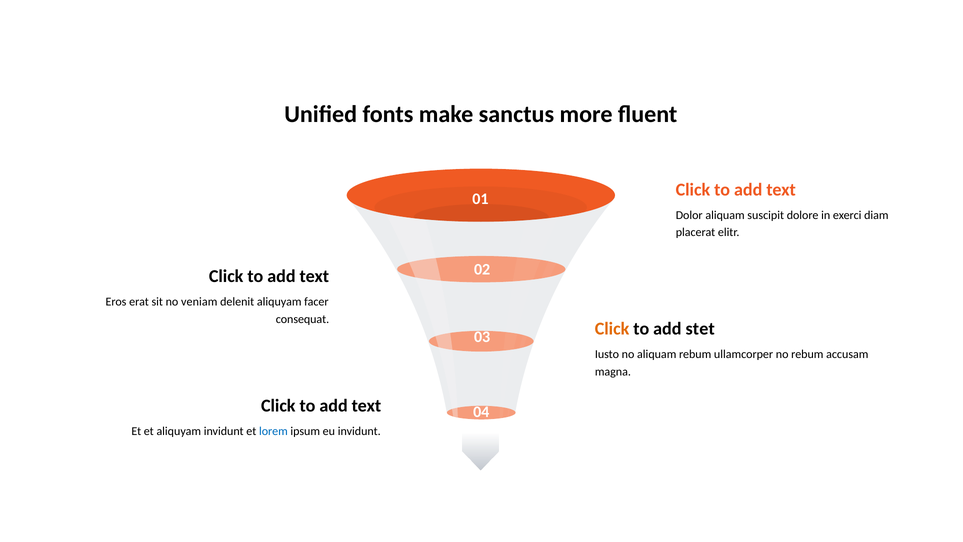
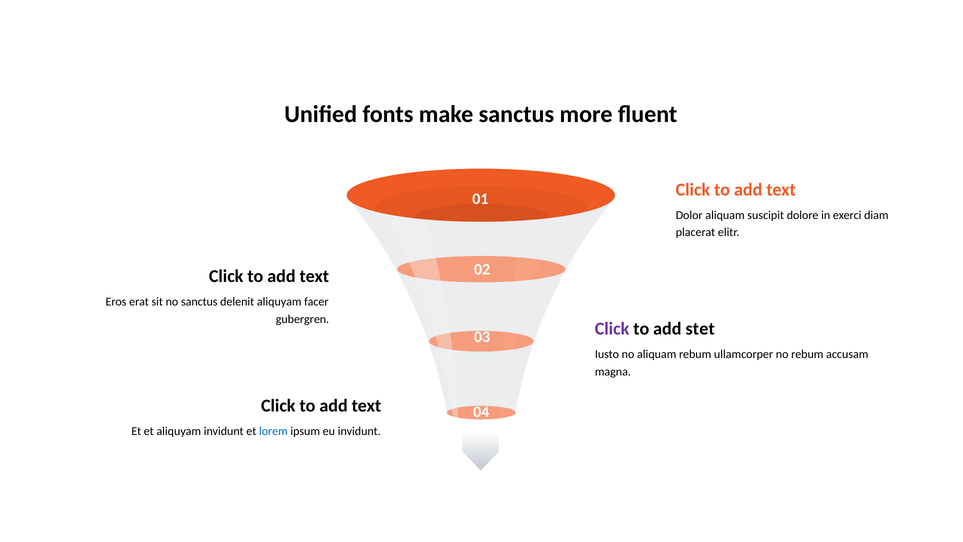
no veniam: veniam -> sanctus
consequat: consequat -> gubergren
Click at (612, 329) colour: orange -> purple
